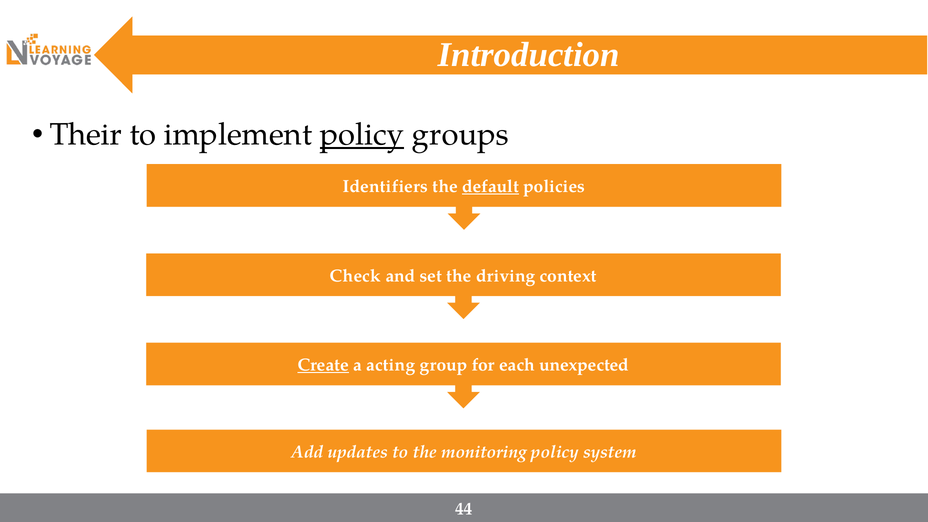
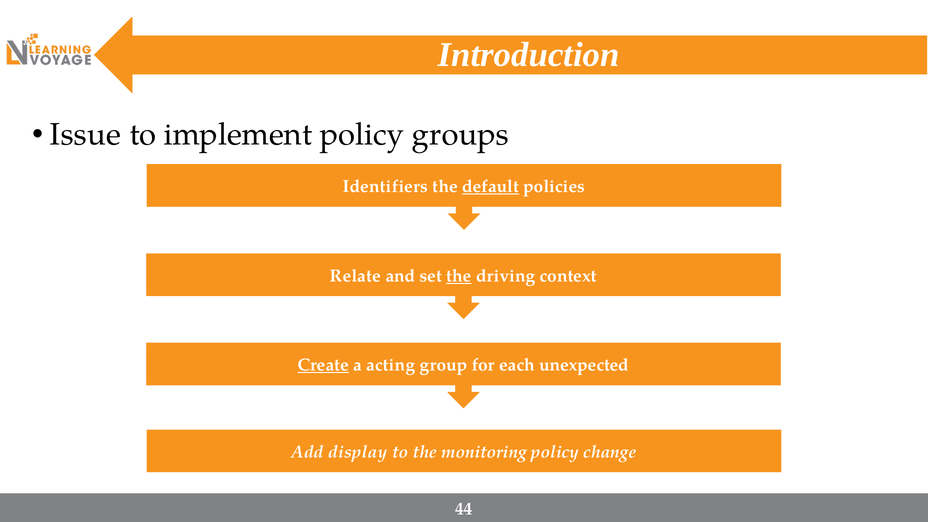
Their: Their -> Issue
policy at (362, 135) underline: present -> none
Check: Check -> Relate
the at (459, 276) underline: none -> present
updates: updates -> display
system: system -> change
